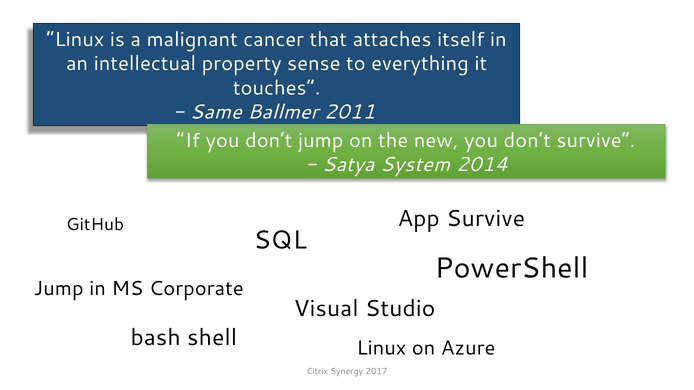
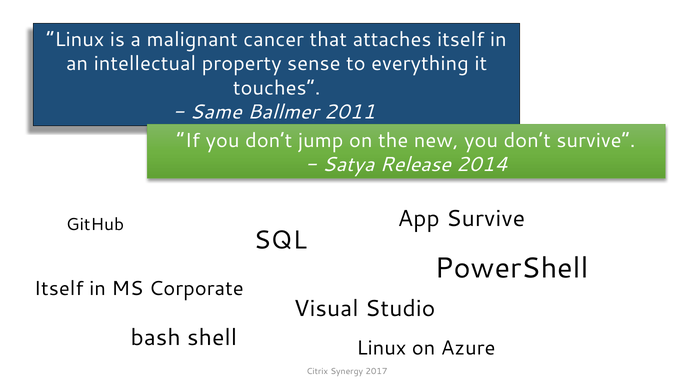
System: System -> Release
Jump at (59, 289): Jump -> Itself
